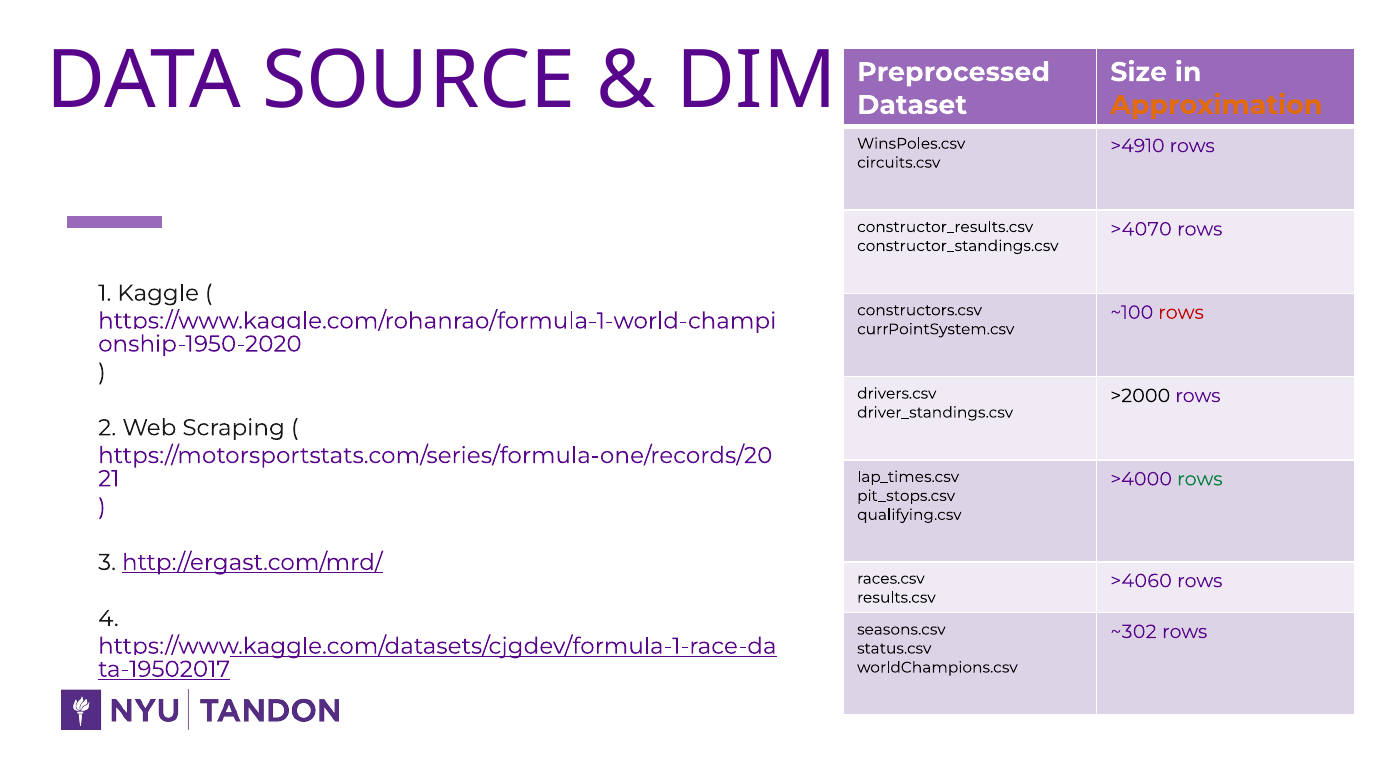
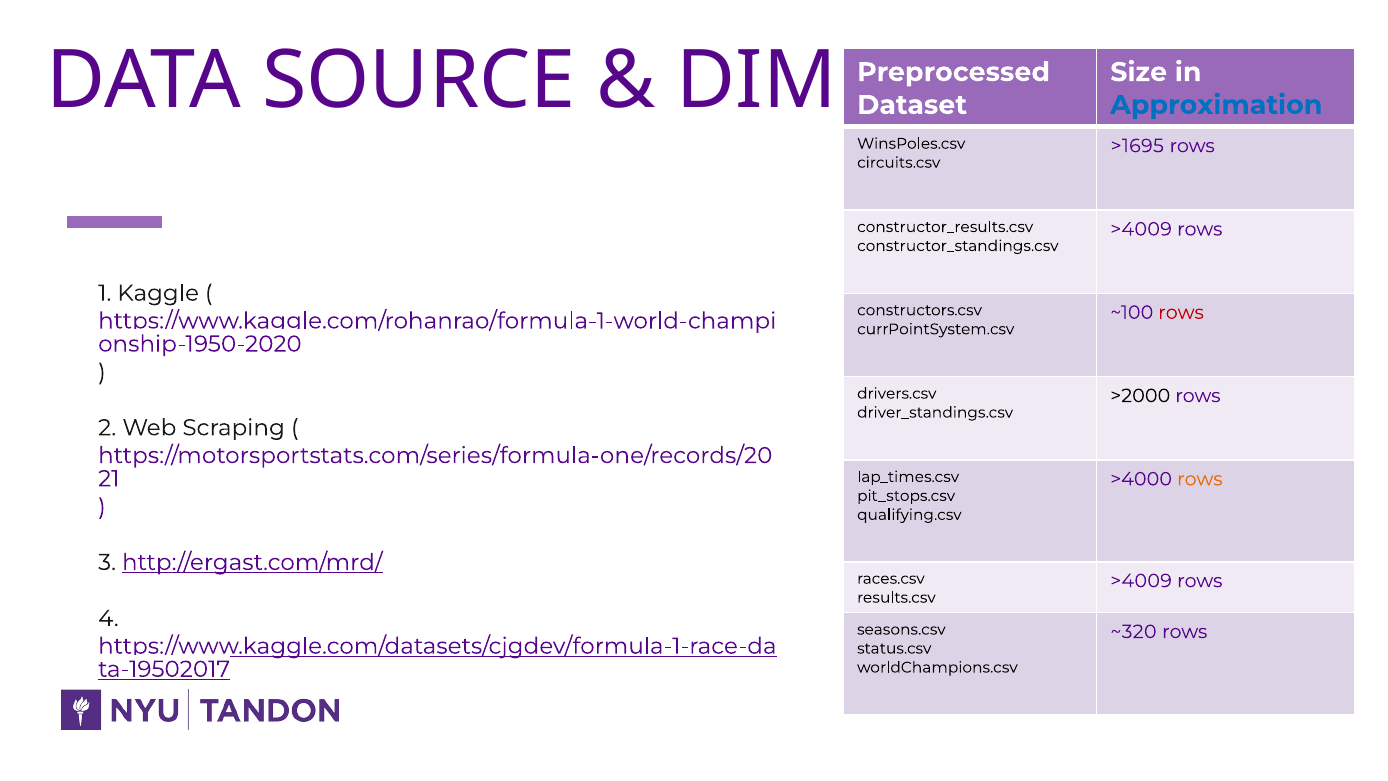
Approximation colour: orange -> blue
>4910: >4910 -> >1695
>4070 at (1141, 229): >4070 -> >4009
rows at (1200, 479) colour: green -> orange
>4060 at (1141, 581): >4060 -> >4009
~302: ~302 -> ~320
